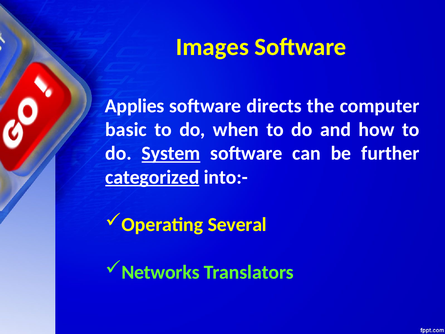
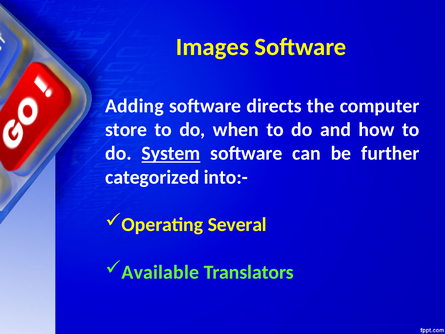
Applies: Applies -> Adding
basic: basic -> store
categorized underline: present -> none
Networks: Networks -> Available
